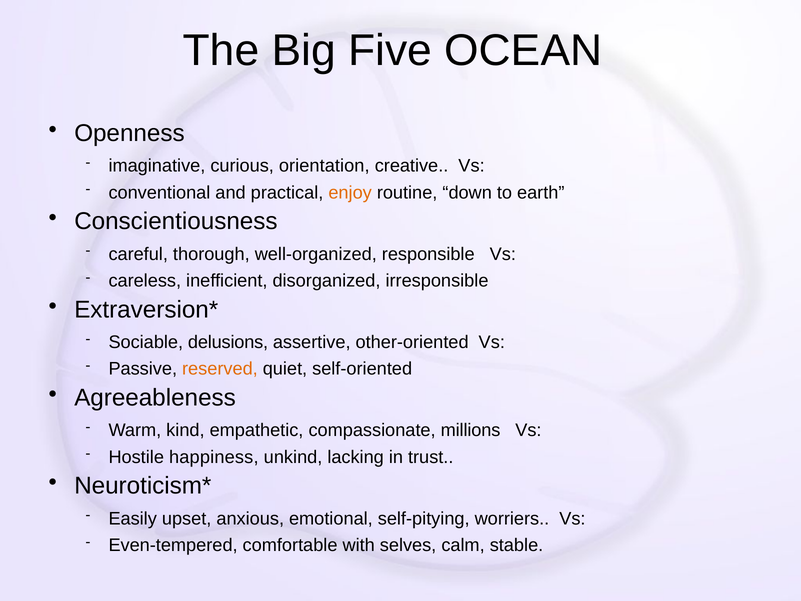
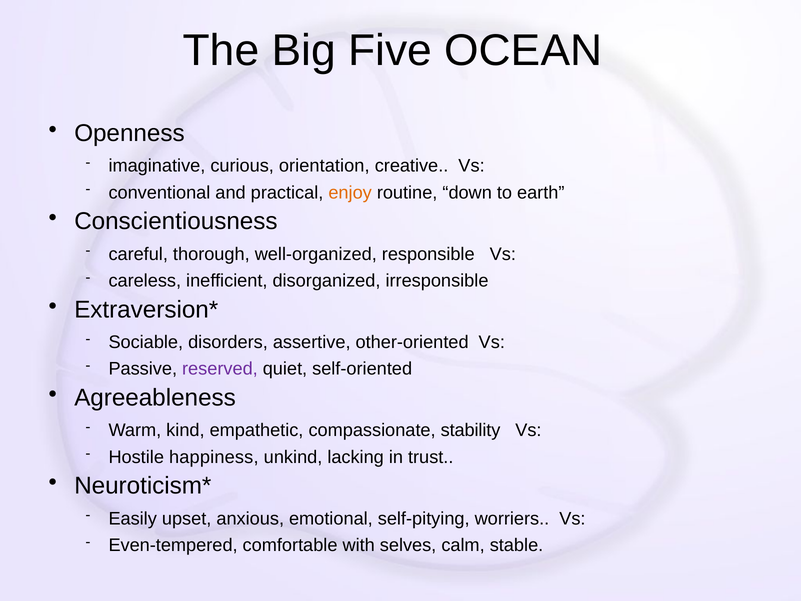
delusions: delusions -> disorders
reserved colour: orange -> purple
millions: millions -> stability
